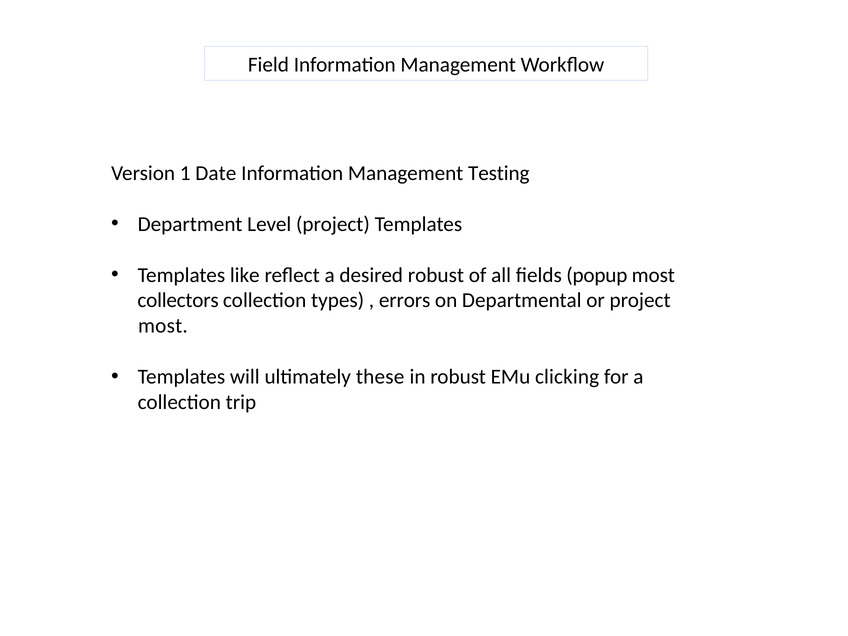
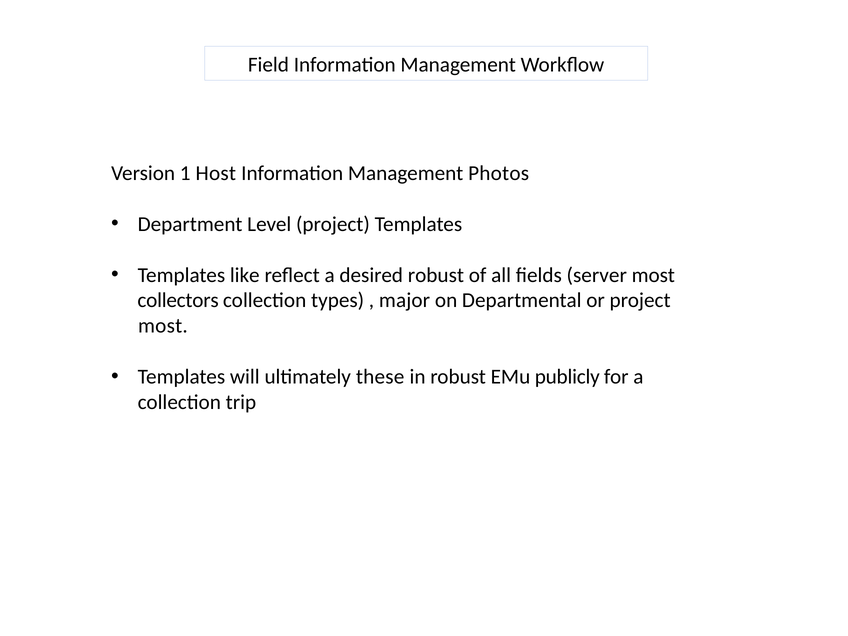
Date: Date -> Host
Testing: Testing -> Photos
popup: popup -> server
errors: errors -> major
clicking: clicking -> publicly
